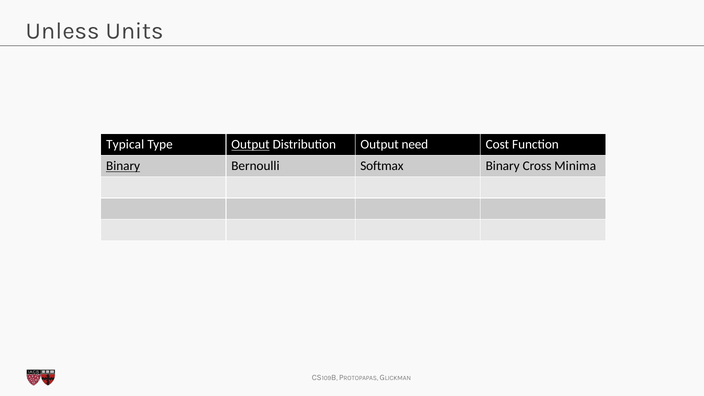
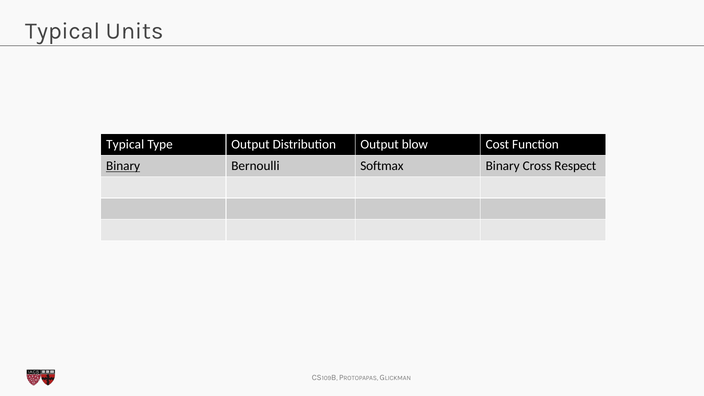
Unless at (63, 31): Unless -> Typical
Output at (250, 145) underline: present -> none
need: need -> blow
Minima: Minima -> Respect
